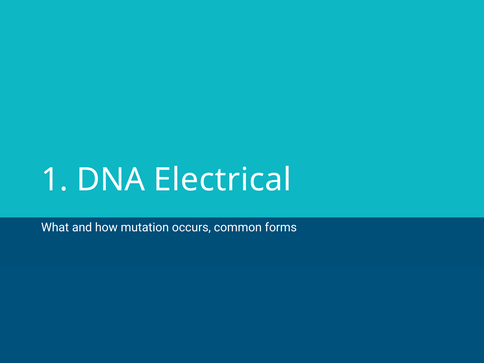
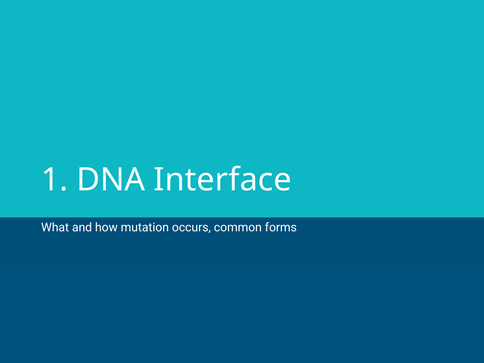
Electrical: Electrical -> Interface
